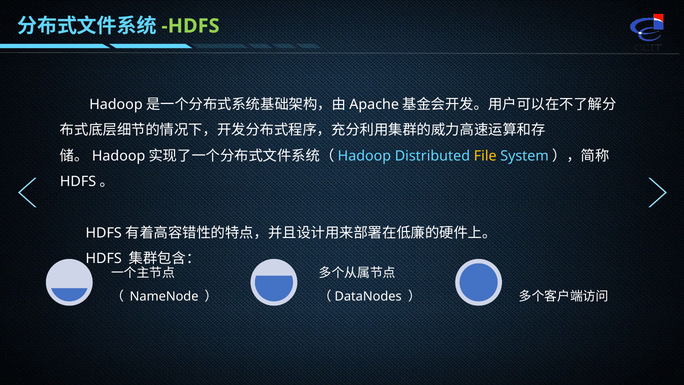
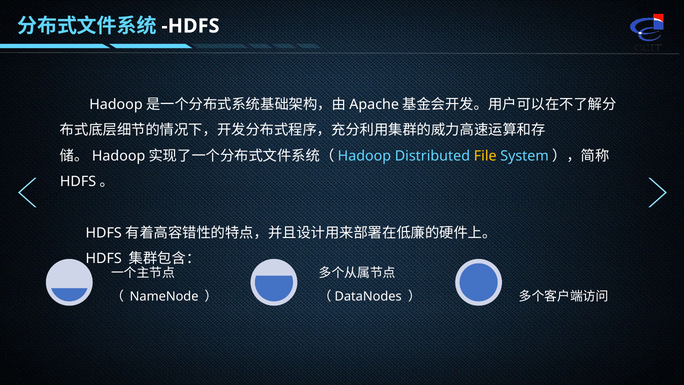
HDFS at (190, 26) colour: light green -> white
